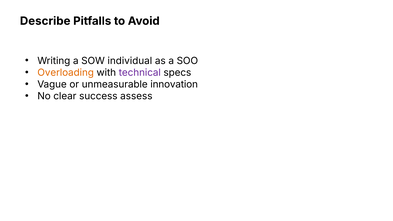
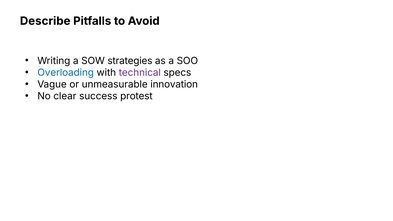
individual: individual -> strategies
Overloading colour: orange -> blue
assess: assess -> protest
